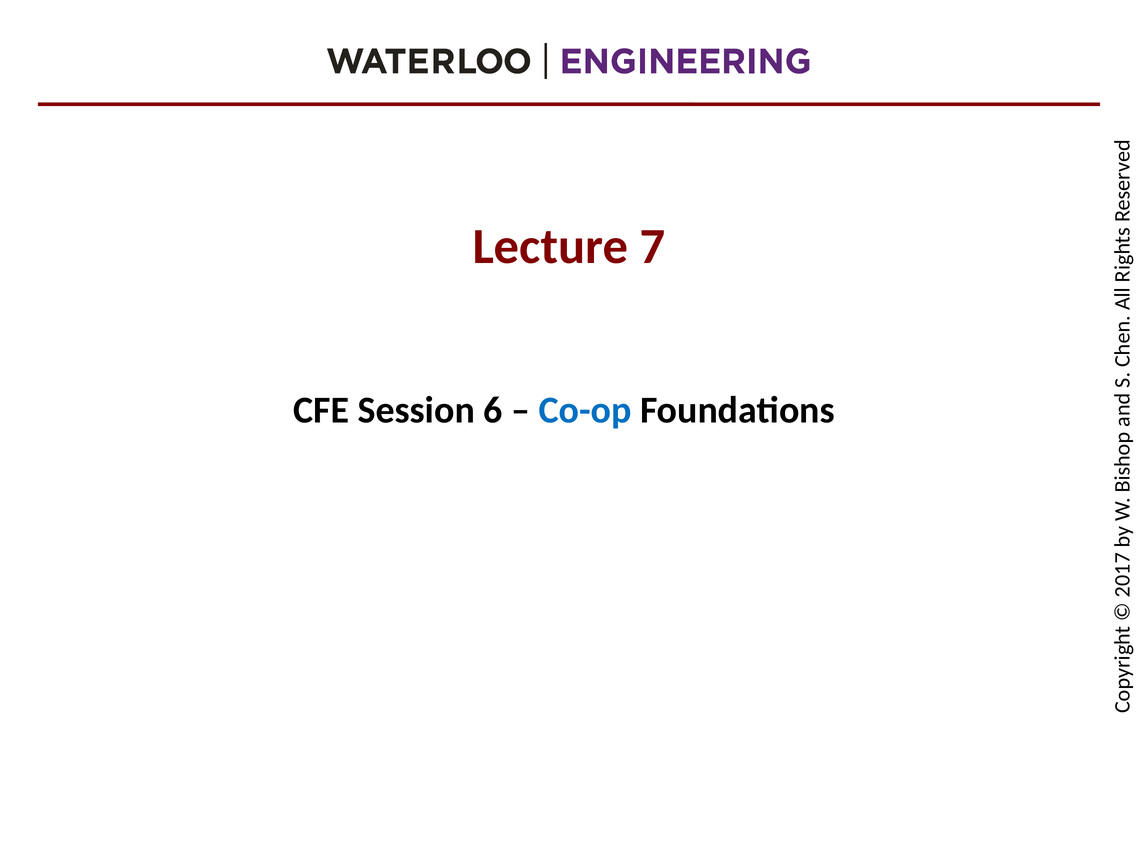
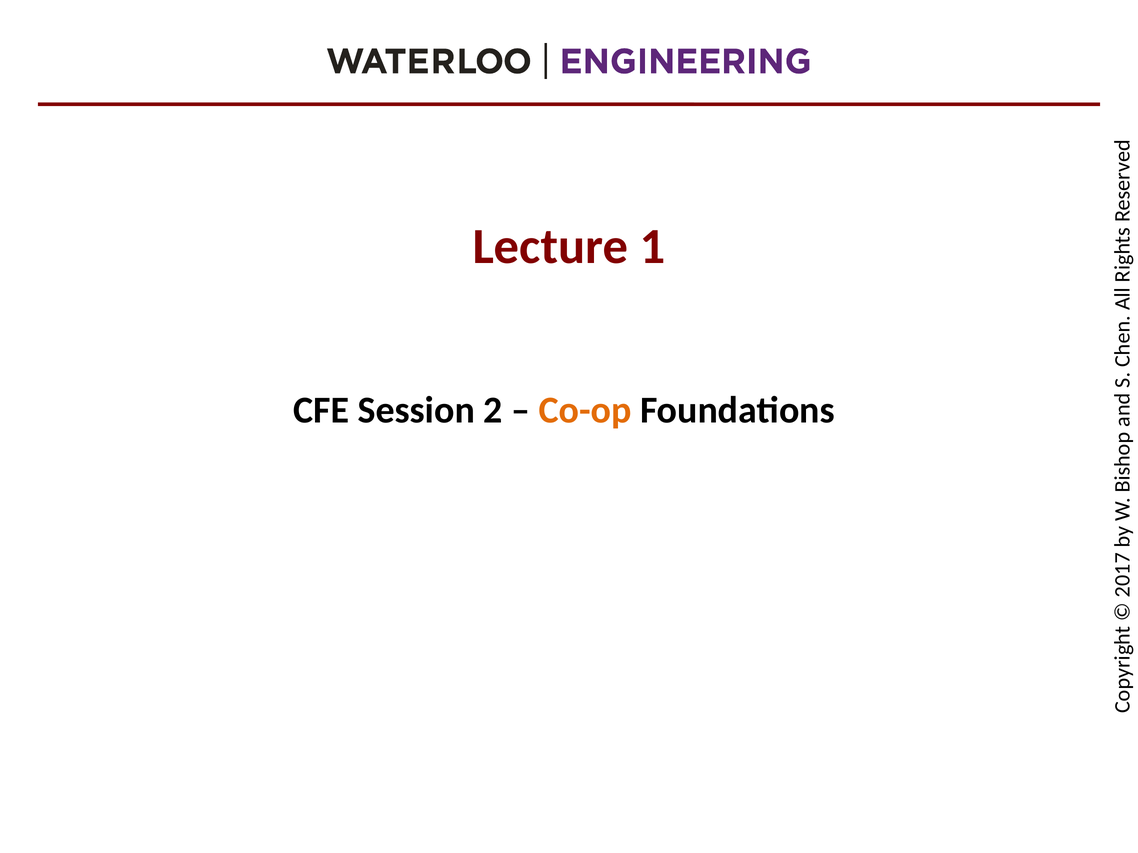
Lecture 7: 7 -> 1
Session 6: 6 -> 2
Co-op colour: blue -> orange
